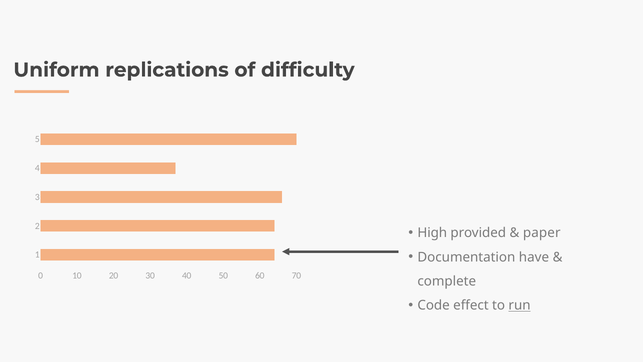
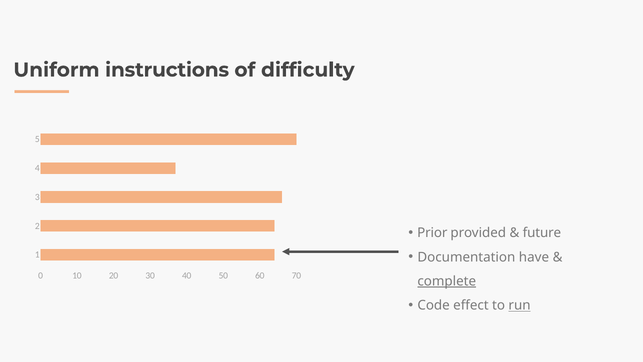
replications: replications -> instructions
High: High -> Prior
paper: paper -> future
complete underline: none -> present
